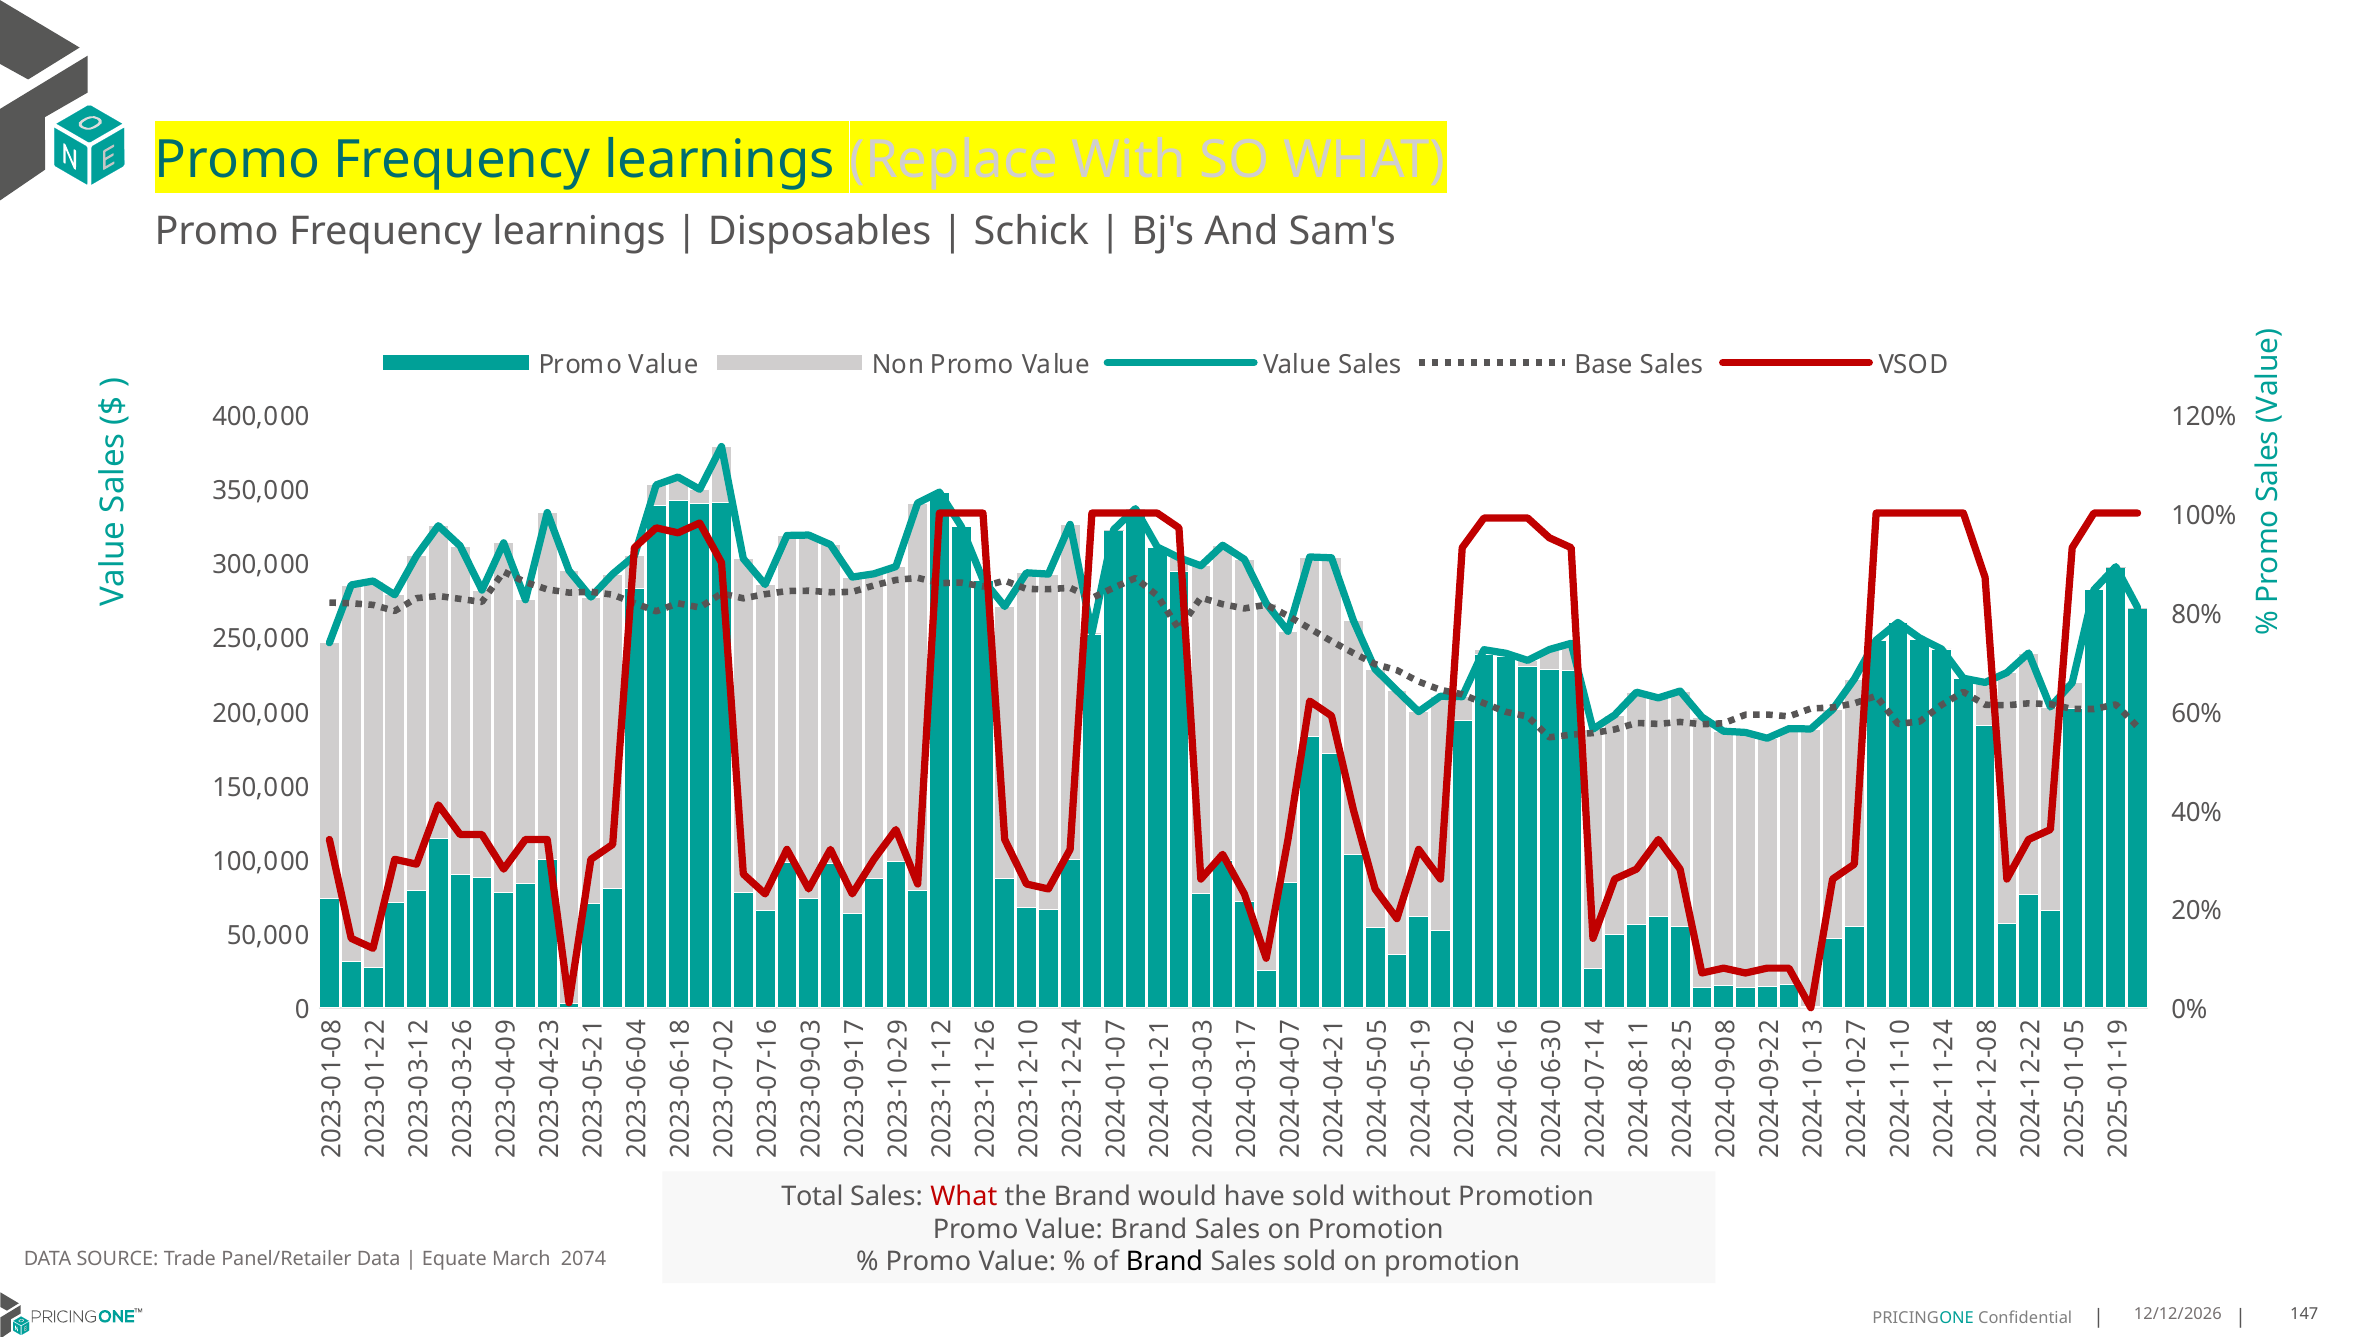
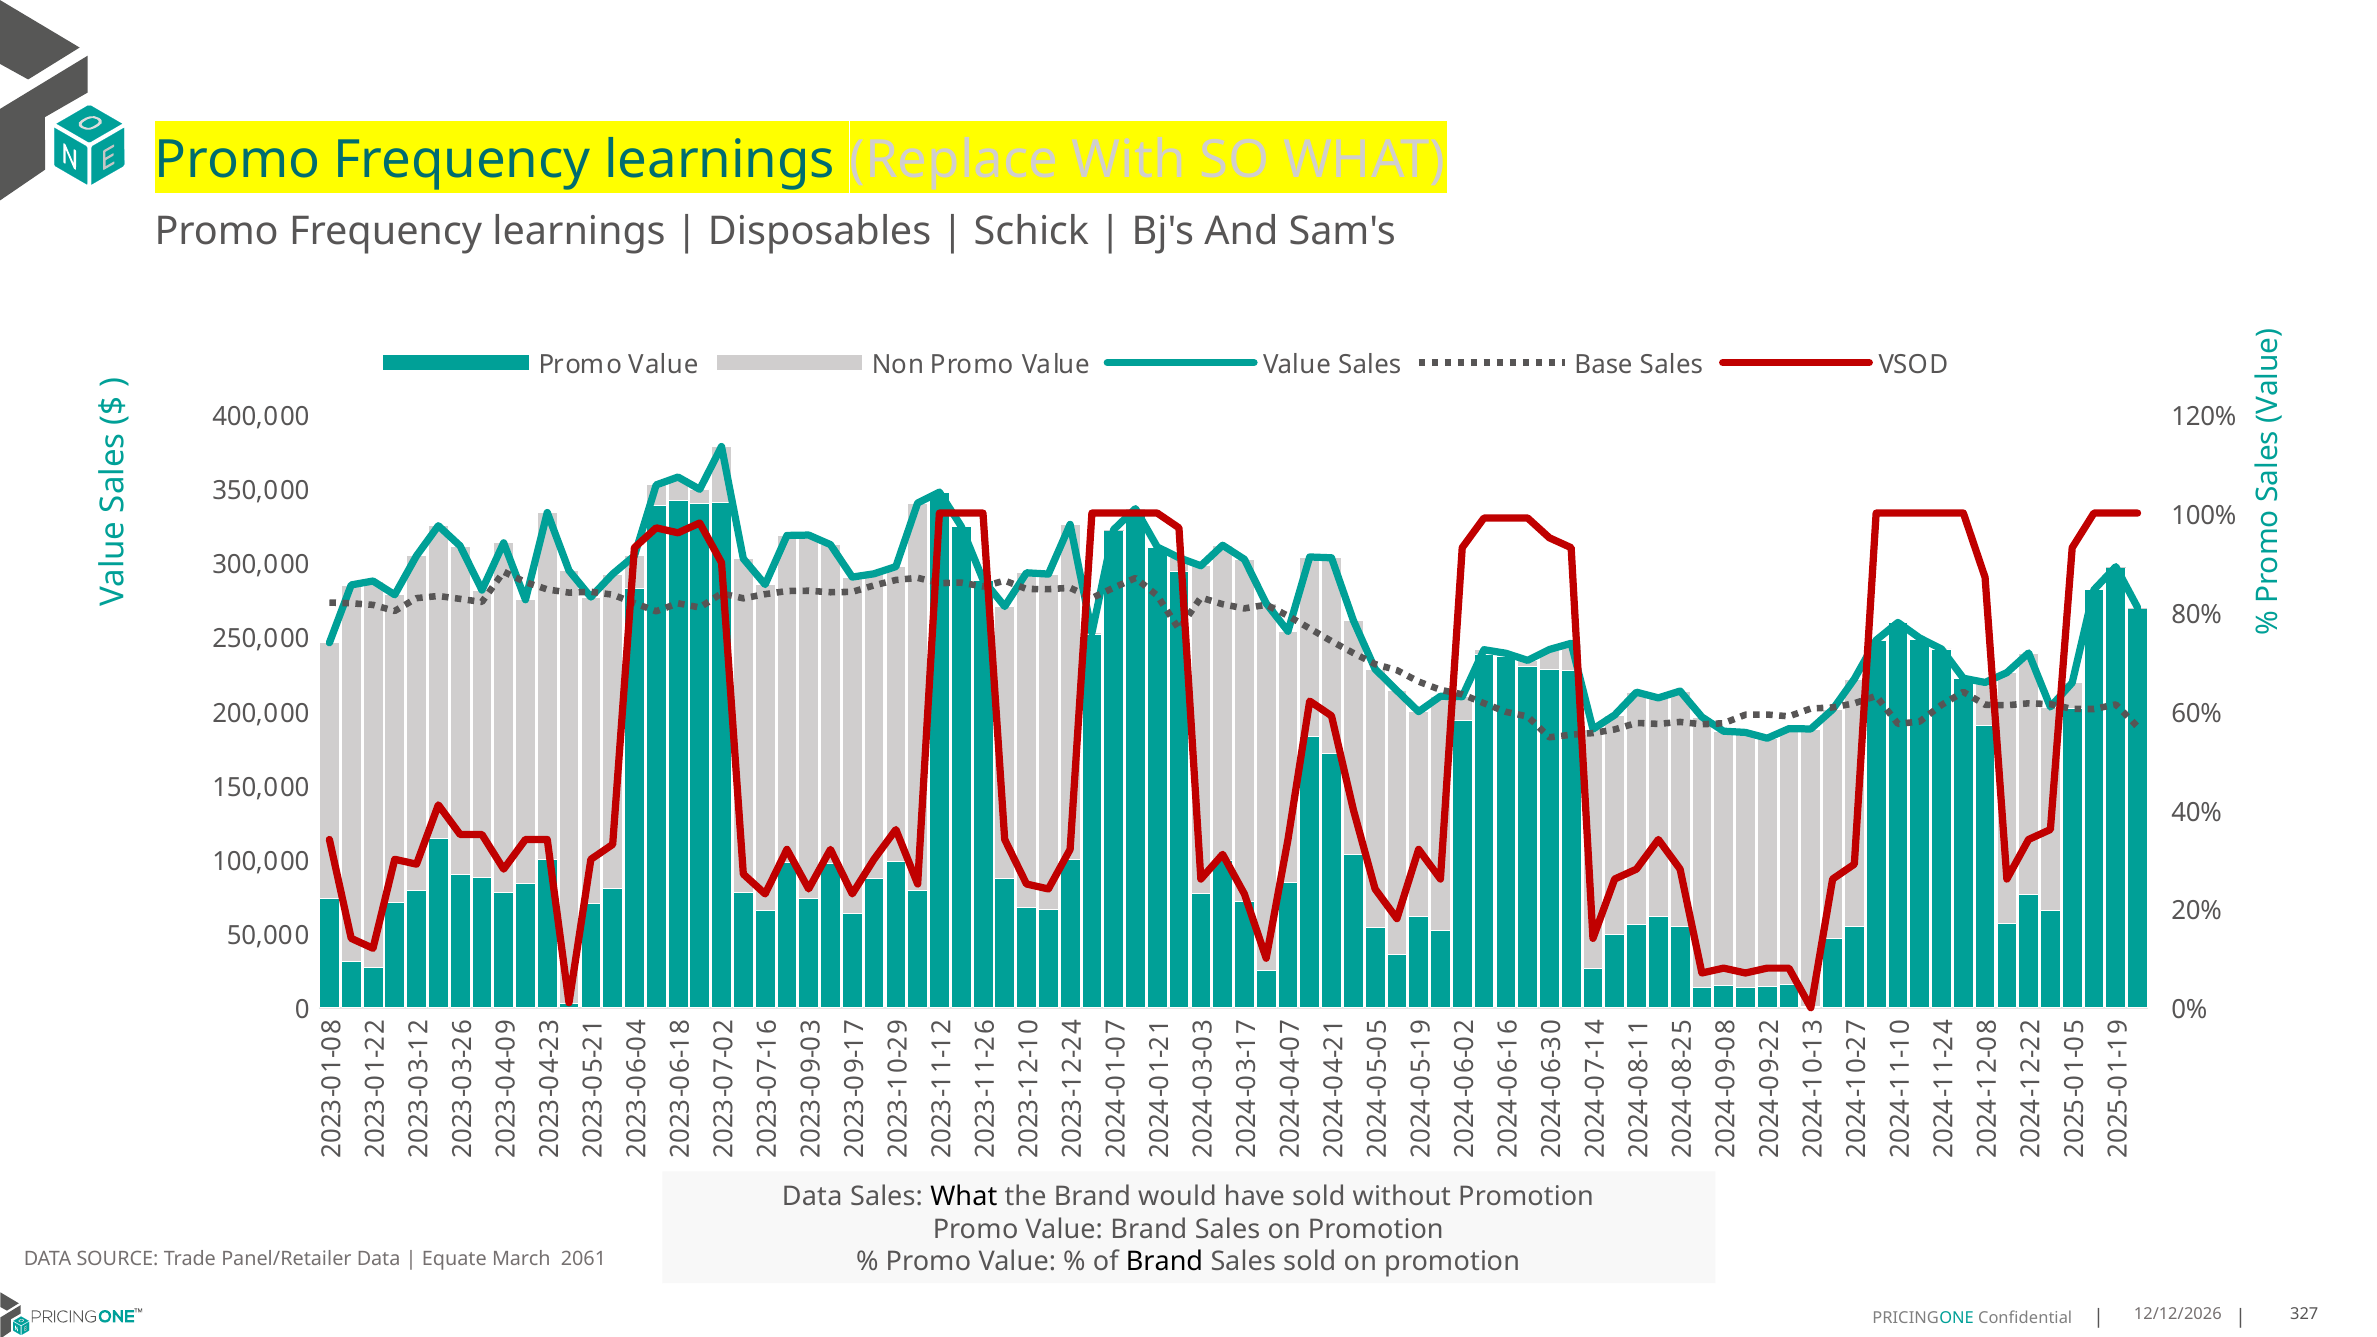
Total at (812, 1197): Total -> Data
What at (964, 1197) colour: red -> black
2074: 2074 -> 2061
147: 147 -> 327
